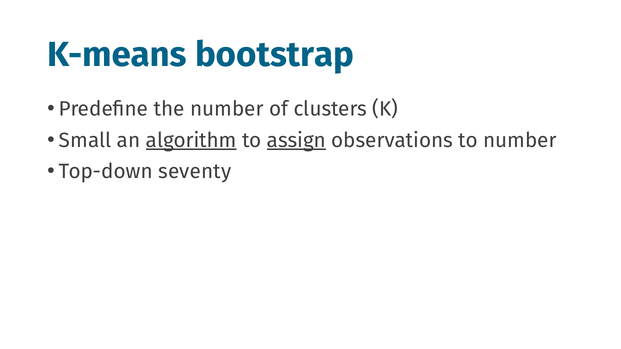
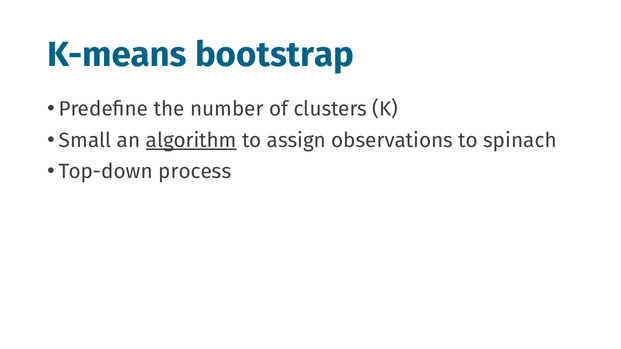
assign underline: present -> none
to number: number -> spinach
seventy: seventy -> process
